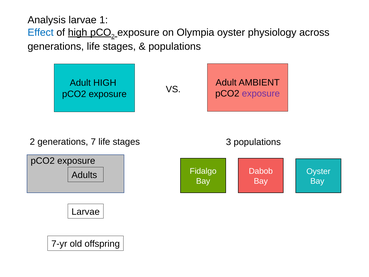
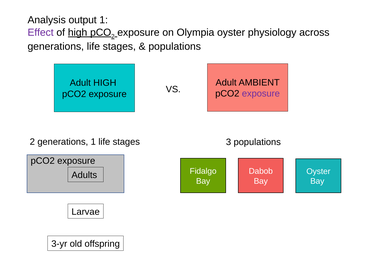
Analysis larvae: larvae -> output
Effect colour: blue -> purple
generations 7: 7 -> 1
7-yr: 7-yr -> 3-yr
